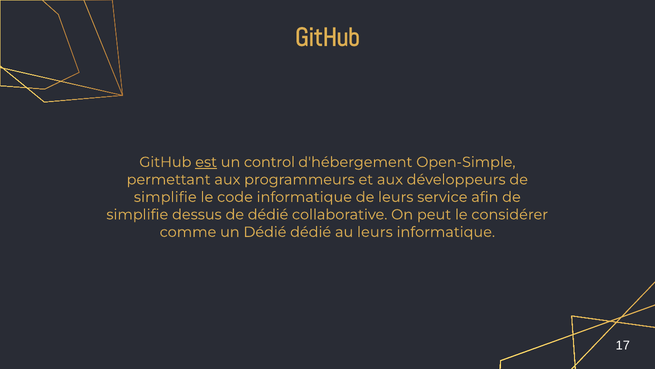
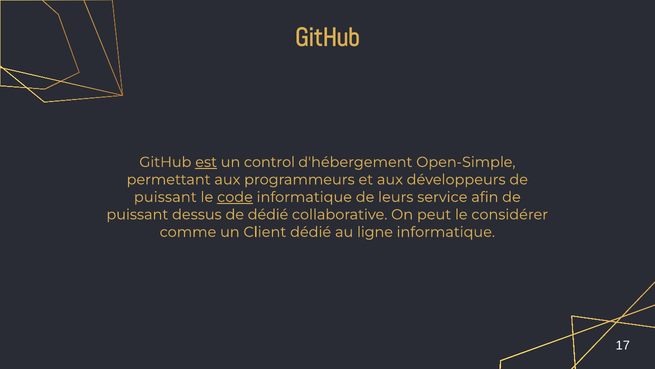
simplifie at (165, 197): simplifie -> puissant
code underline: none -> present
simplifie at (137, 214): simplifie -> puissant
un Dédié: Dédié -> Client
au leurs: leurs -> ligne
